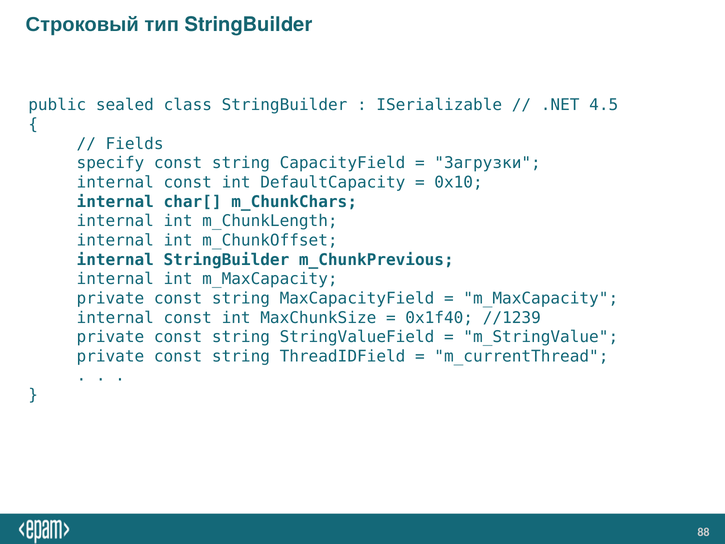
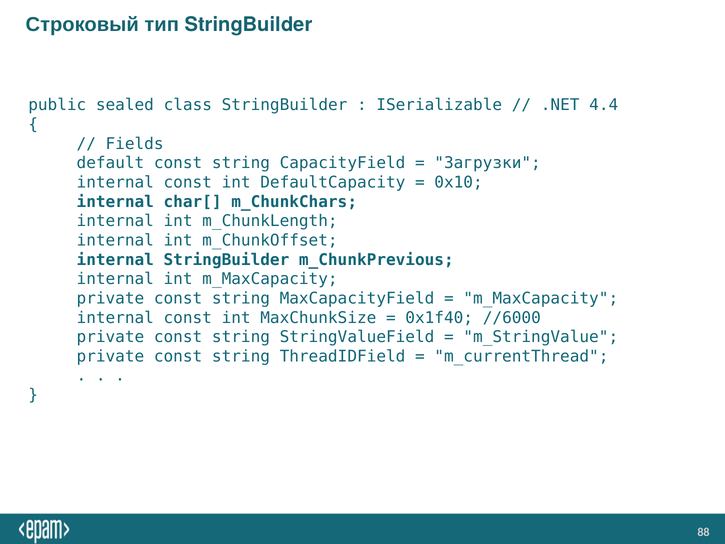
4.5: 4.5 -> 4.4
specify: specify -> default
//1239: //1239 -> //6000
